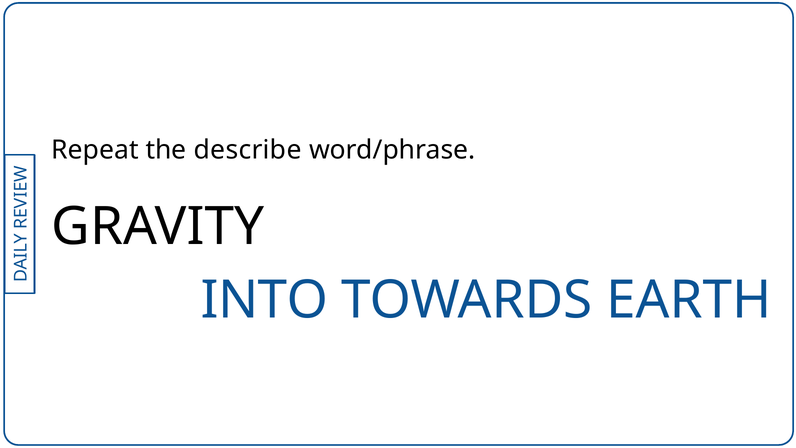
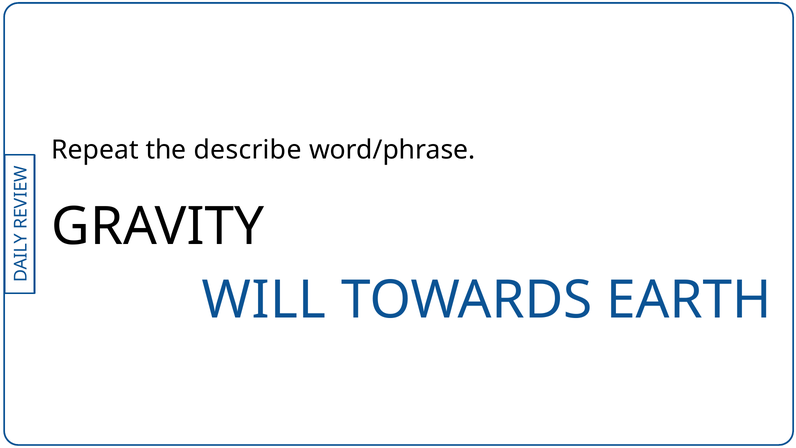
INTO: INTO -> WILL
